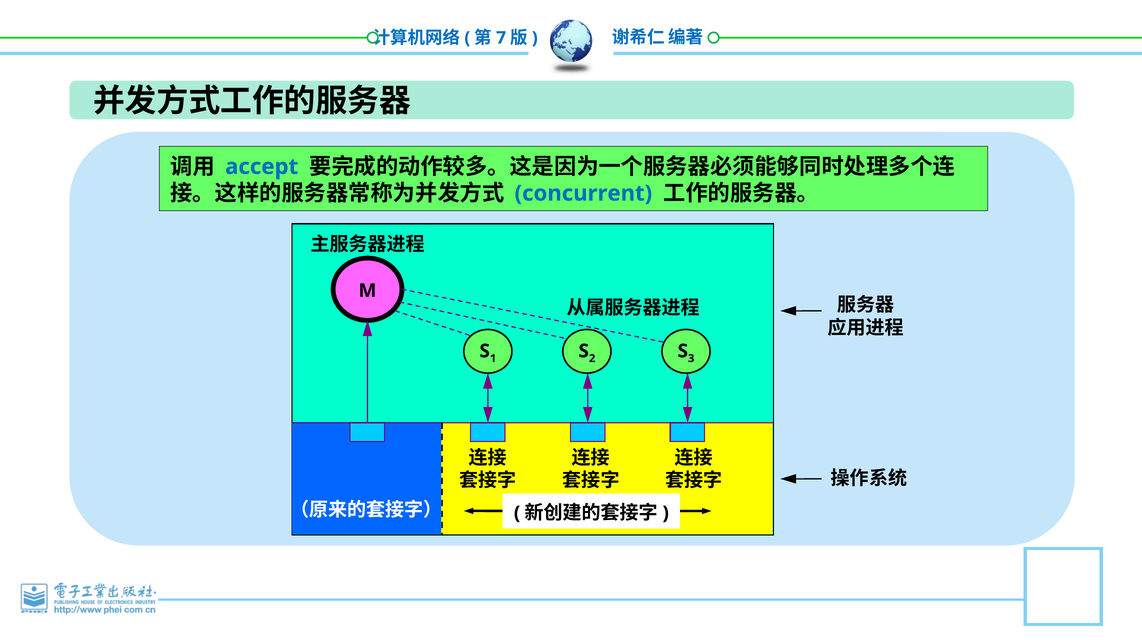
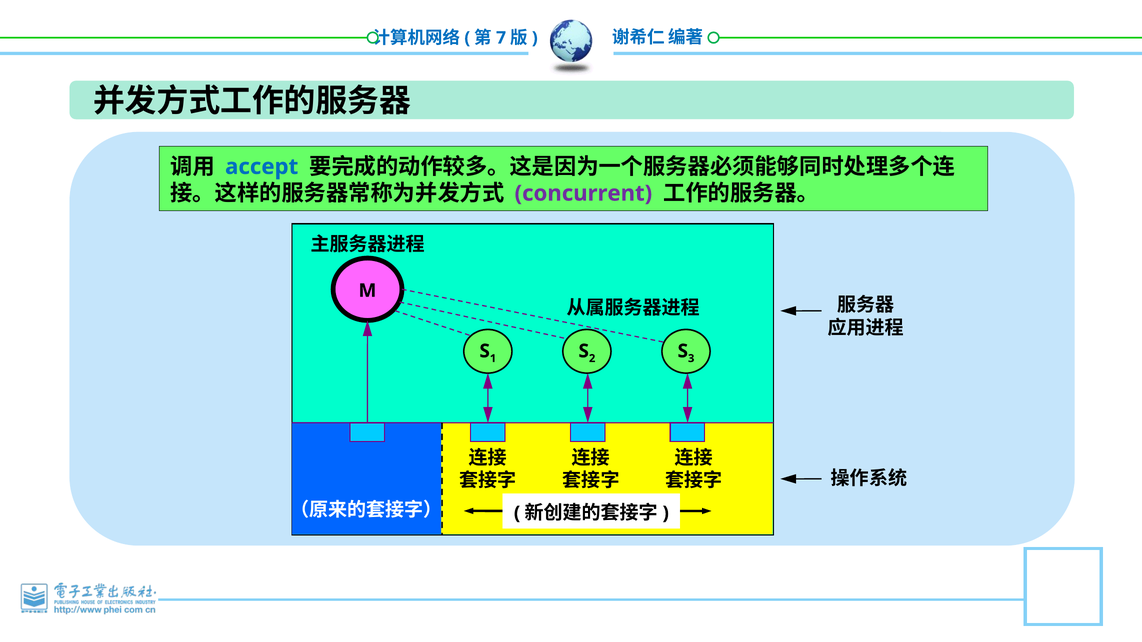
concurrent colour: blue -> purple
